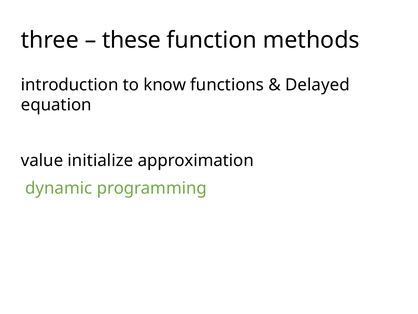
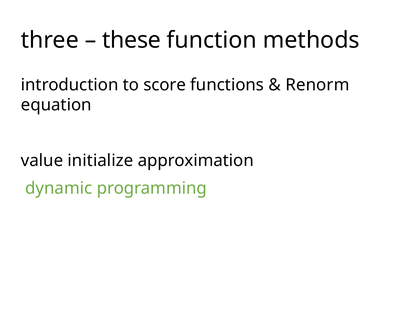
know: know -> score
Delayed: Delayed -> Renorm
